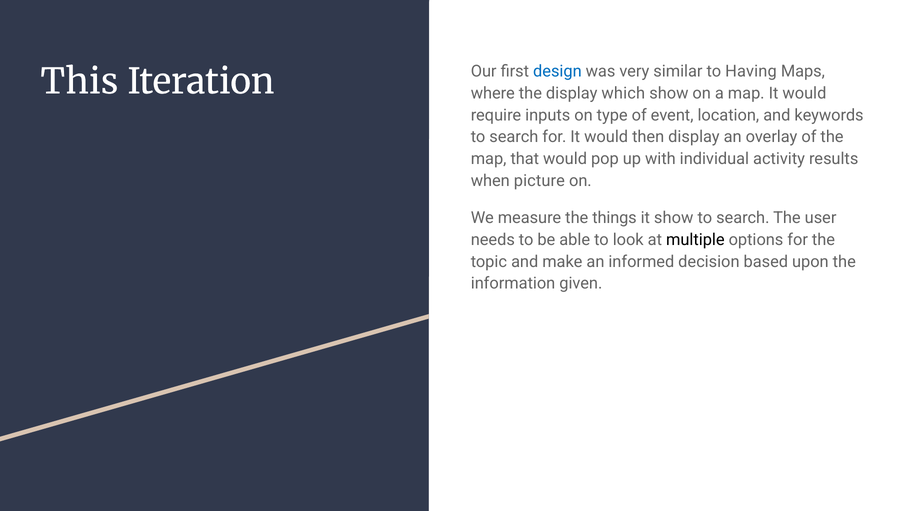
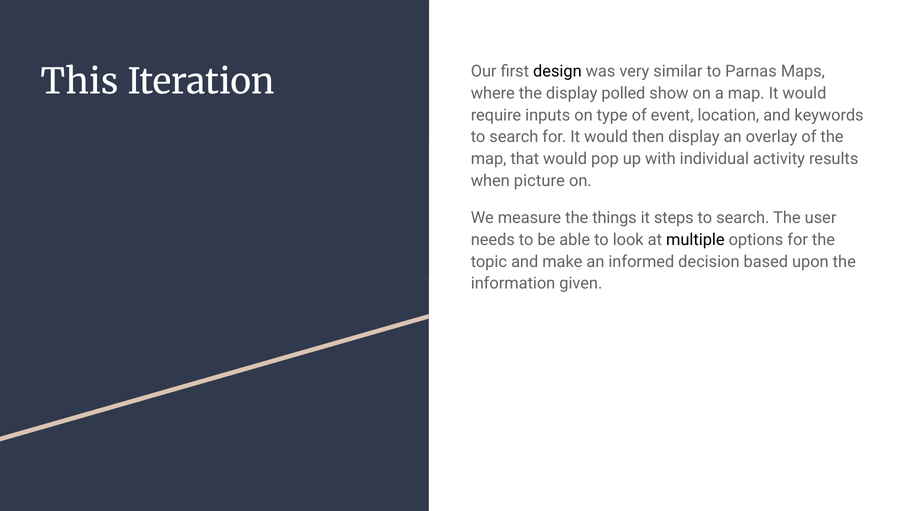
design colour: blue -> black
Having: Having -> Parnas
which: which -> polled
it show: show -> steps
